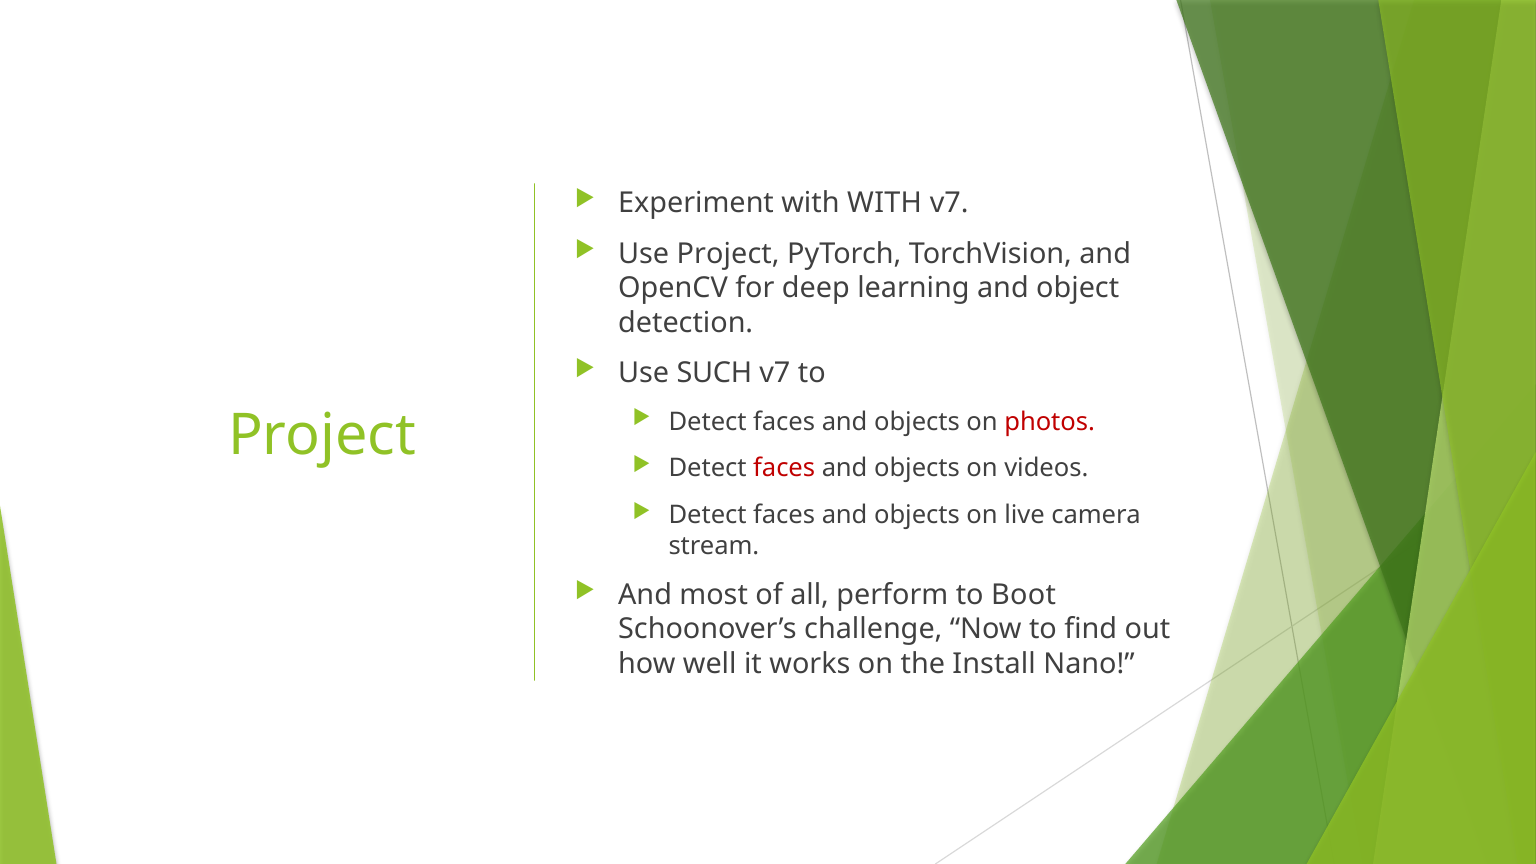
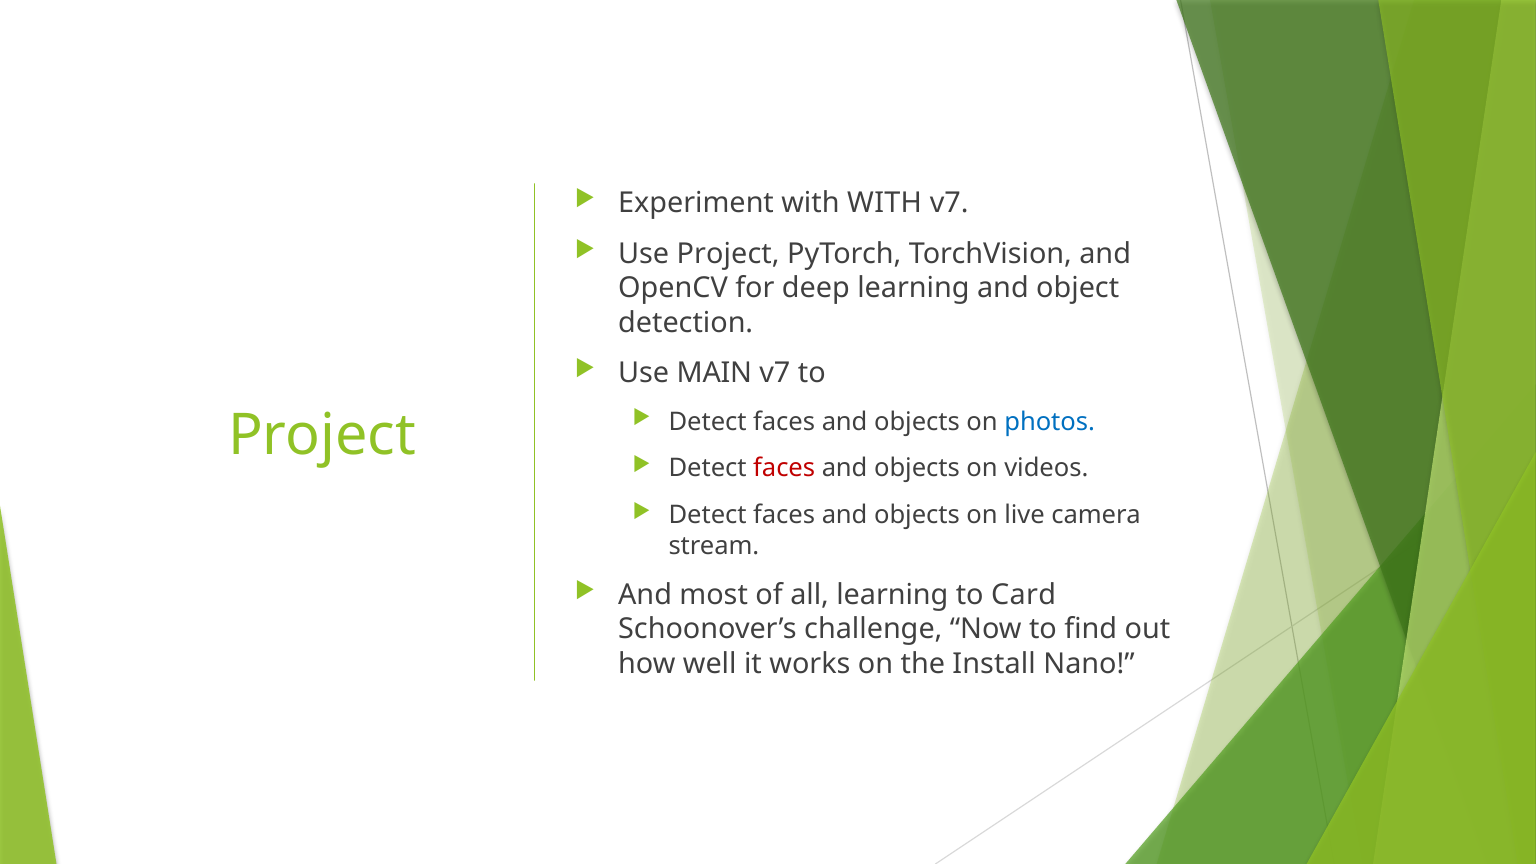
SUCH: SUCH -> MAIN
photos colour: red -> blue
all perform: perform -> learning
Boot: Boot -> Card
